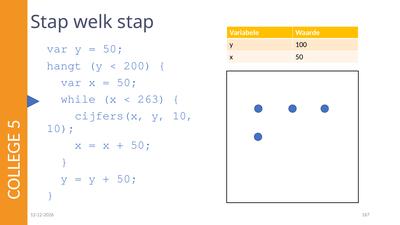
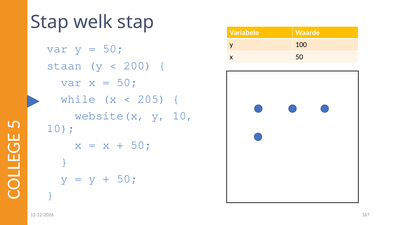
hangt: hangt -> staan
263: 263 -> 205
cijfers(x: cijfers(x -> website(x
